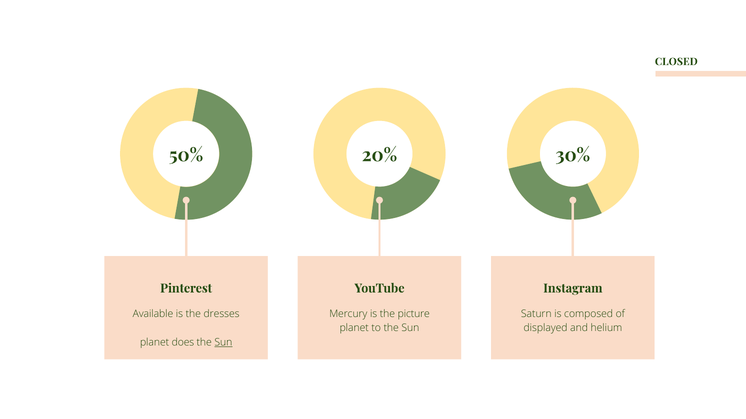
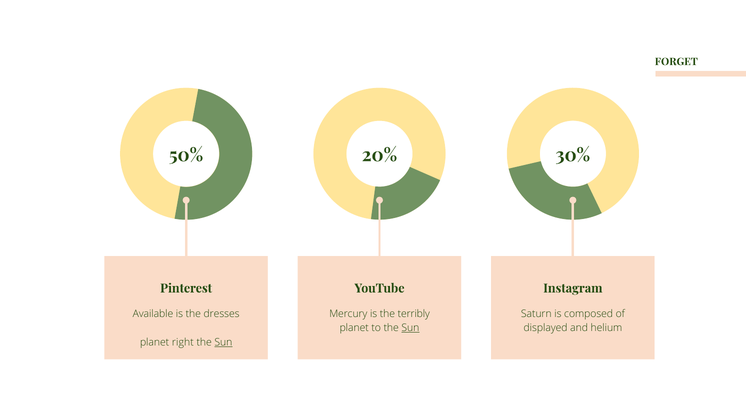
CLOSED: CLOSED -> FORGET
picture: picture -> terribly
Sun at (410, 328) underline: none -> present
does: does -> right
